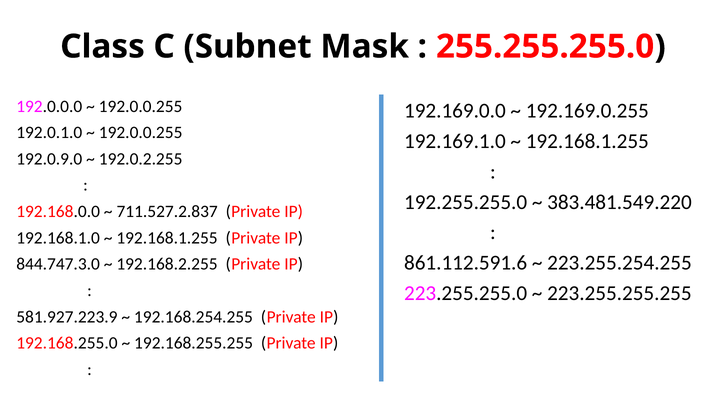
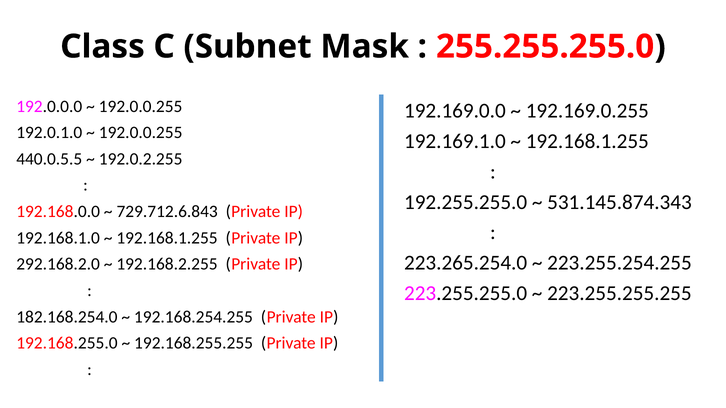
192.0.9.0: 192.0.9.0 -> 440.0.5.5
383.481.549.220: 383.481.549.220 -> 531.145.874.343
711.527.2.837: 711.527.2.837 -> 729.712.6.843
861.112.591.6: 861.112.591.6 -> 223.265.254.0
844.747.3.0: 844.747.3.0 -> 292.168.2.0
581.927.223.9: 581.927.223.9 -> 182.168.254.0
